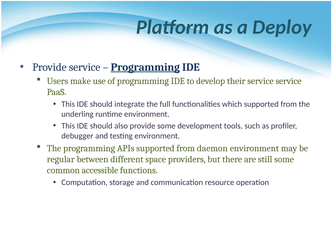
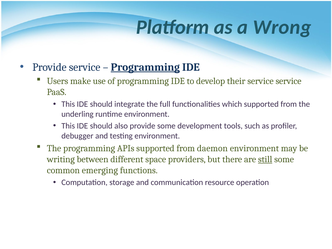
Deploy: Deploy -> Wrong
regular: regular -> writing
still underline: none -> present
accessible: accessible -> emerging
